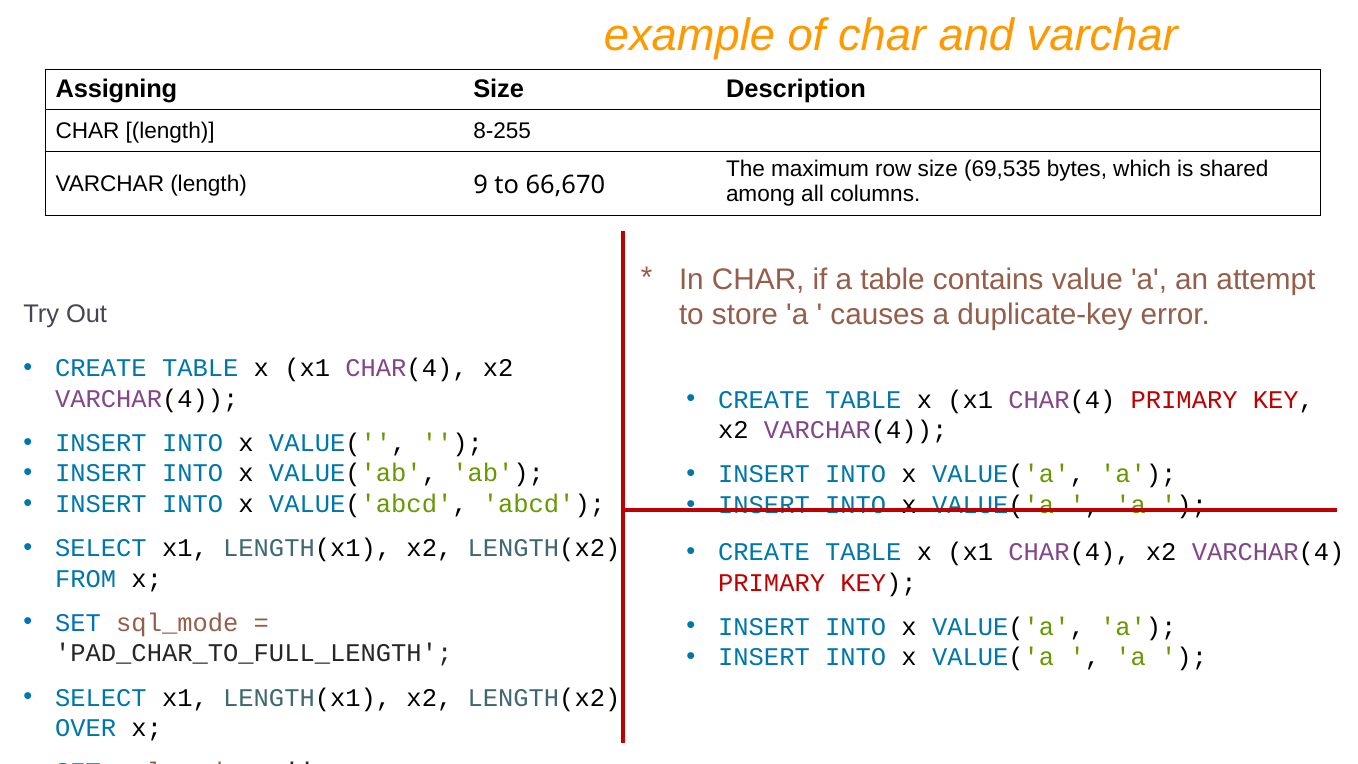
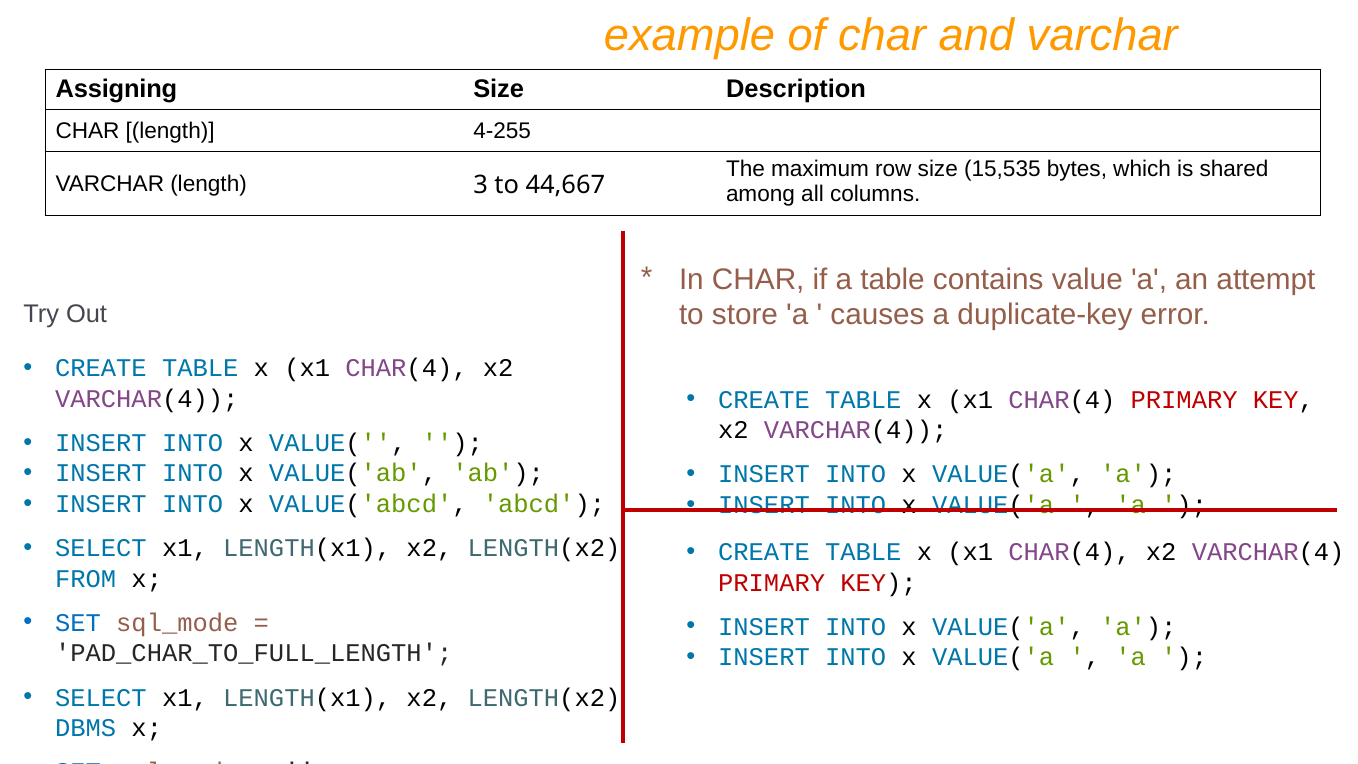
8-255: 8-255 -> 4-255
69,535: 69,535 -> 15,535
9: 9 -> 3
66,670: 66,670 -> 44,667
OVER: OVER -> DBMS
